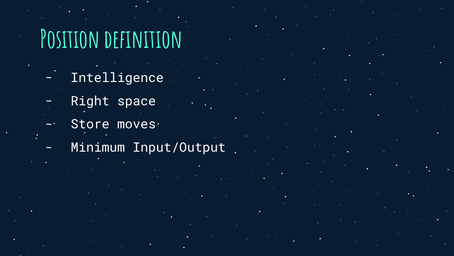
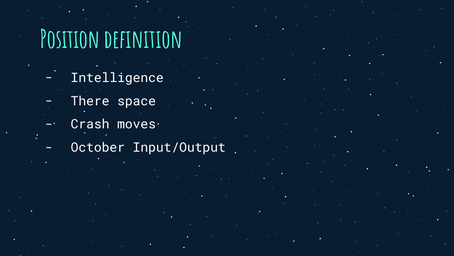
Right: Right -> There
Store: Store -> Crash
Minimum: Minimum -> October
